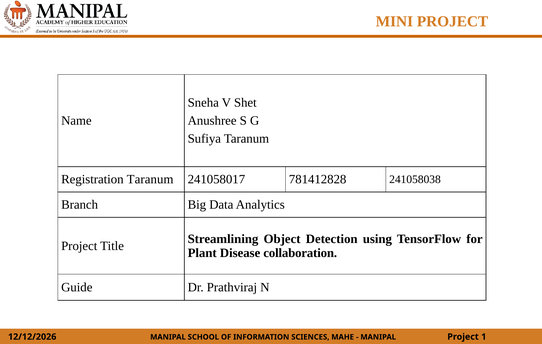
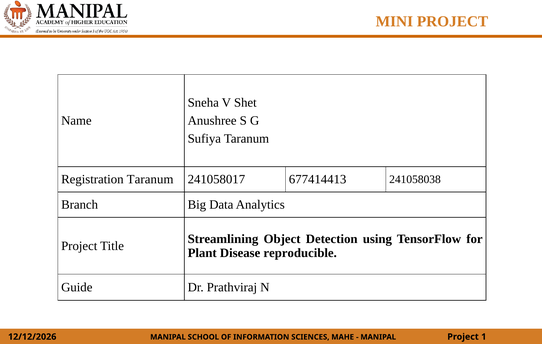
781412828: 781412828 -> 677414413
collaboration: collaboration -> reproducible
